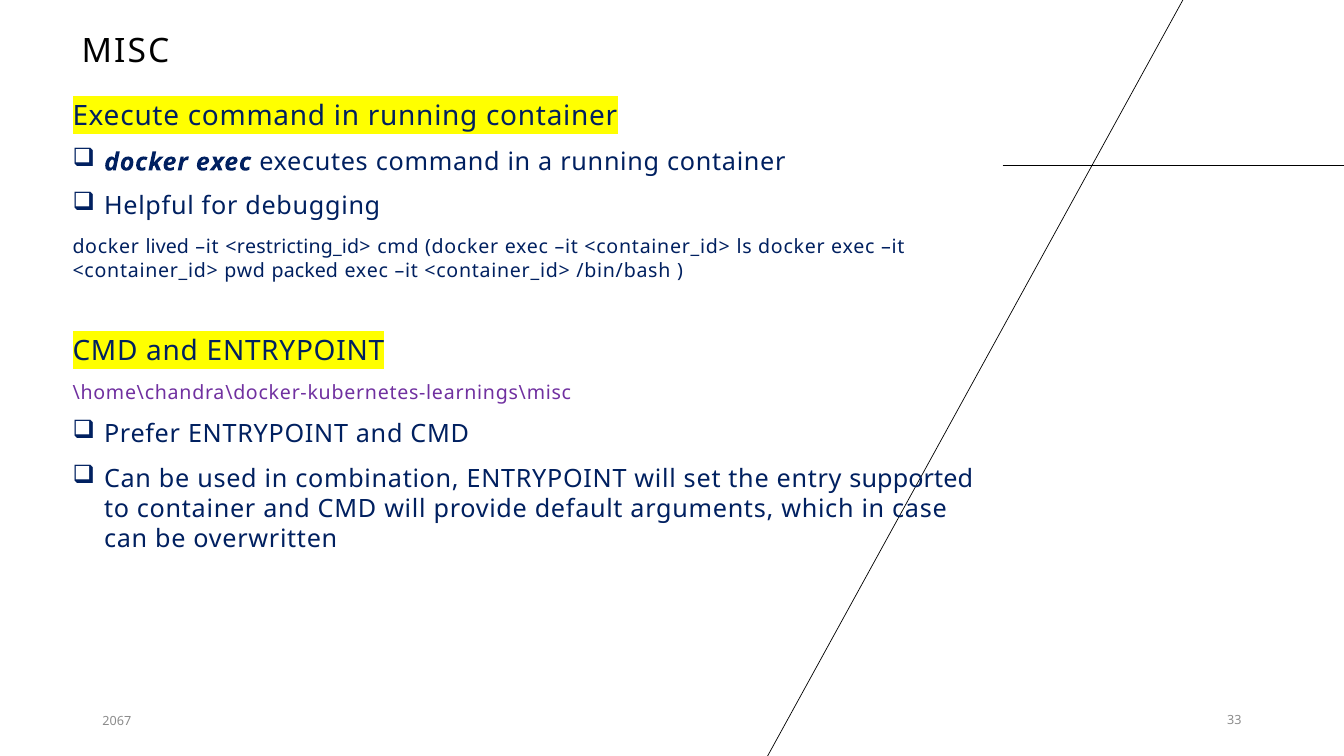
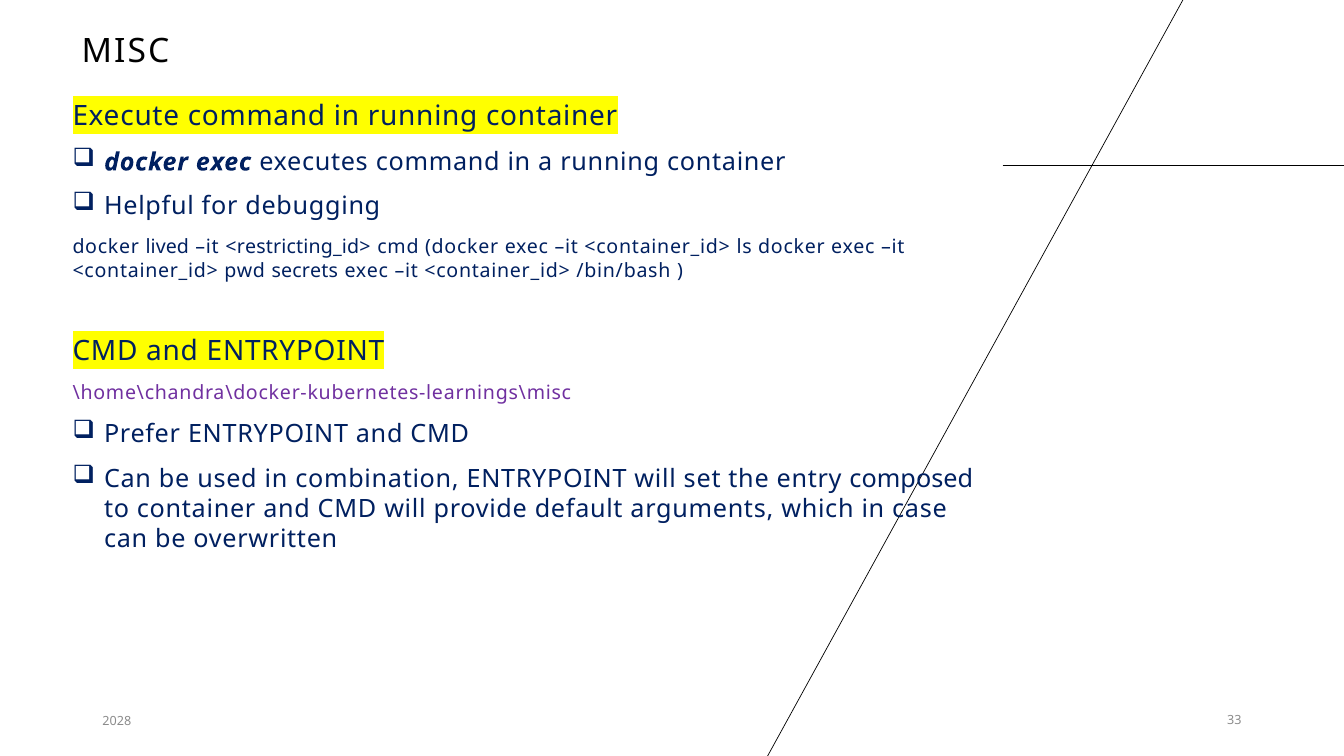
packed: packed -> secrets
supported: supported -> composed
2067: 2067 -> 2028
